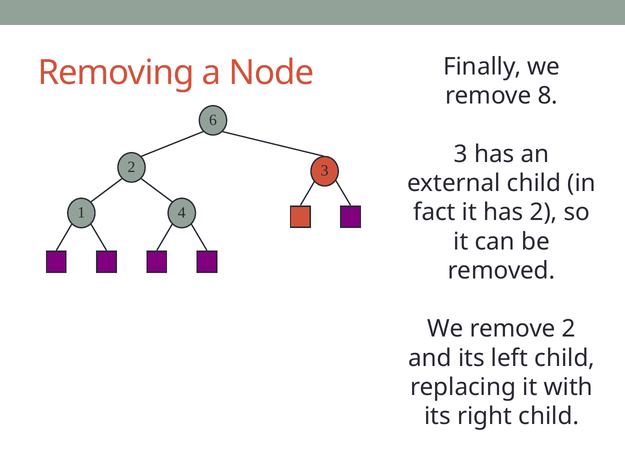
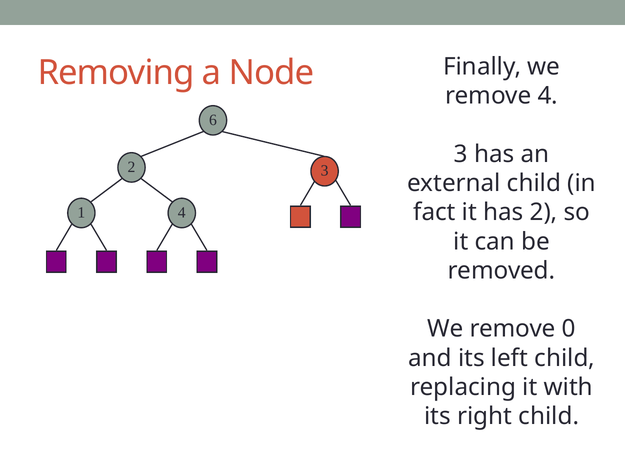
remove 8: 8 -> 4
remove 2: 2 -> 0
